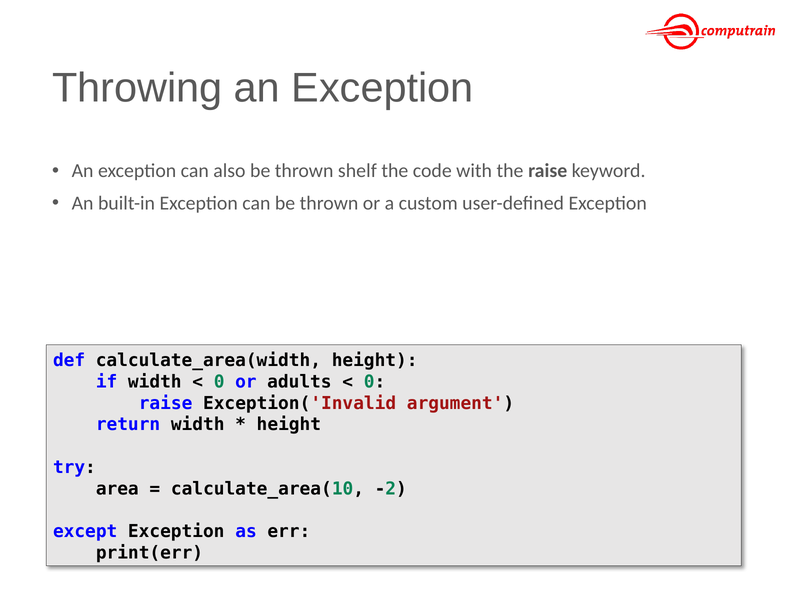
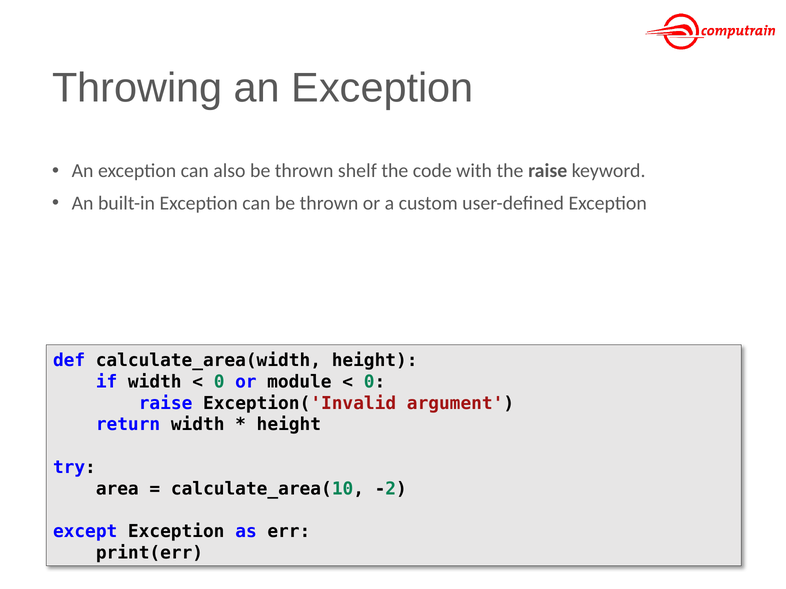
adults: adults -> module
